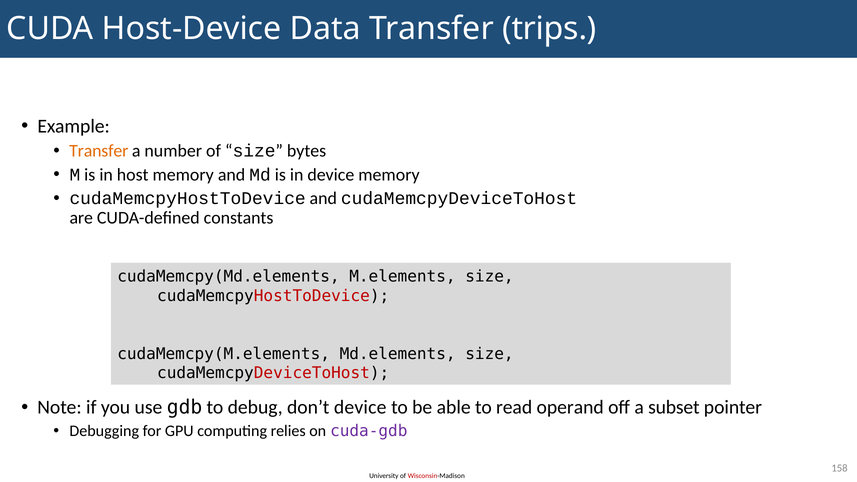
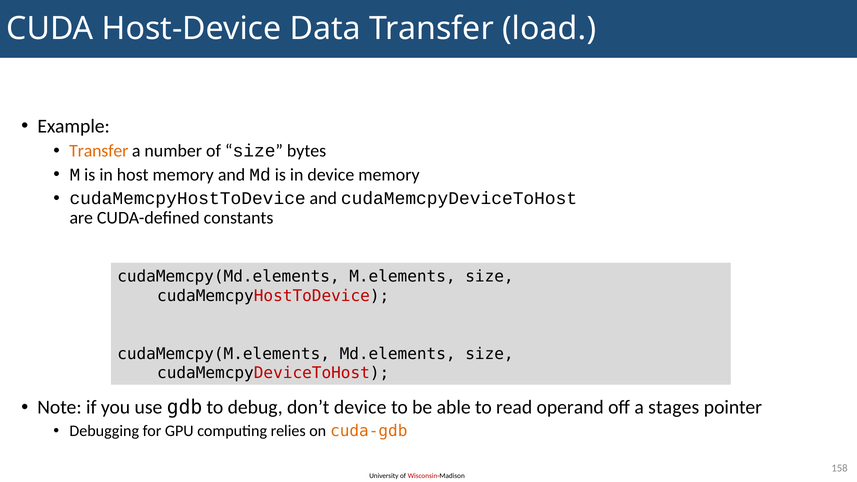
trips: trips -> load
subset: subset -> stages
cuda-gdb colour: purple -> orange
